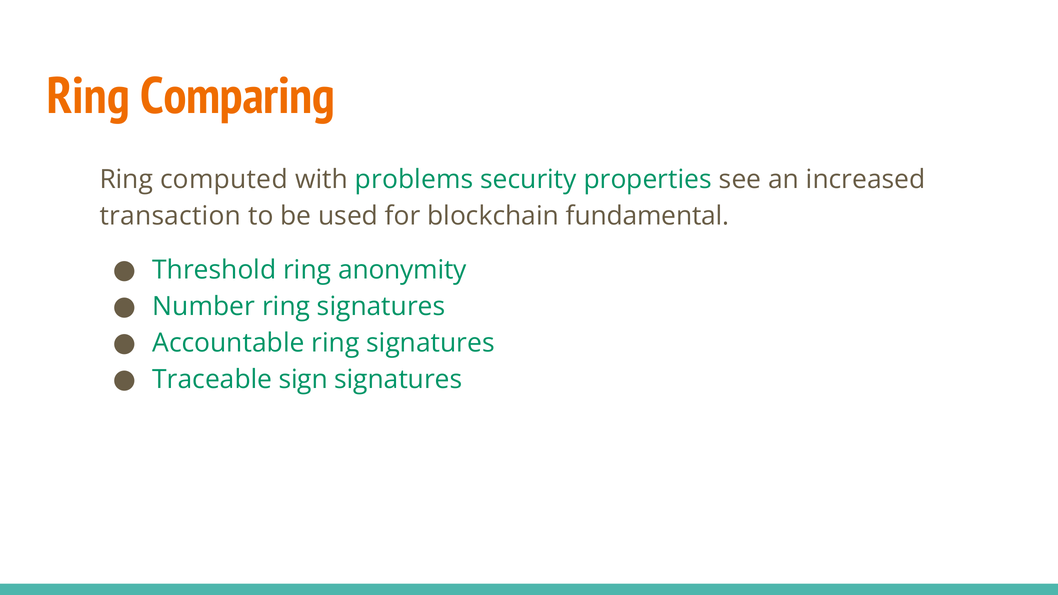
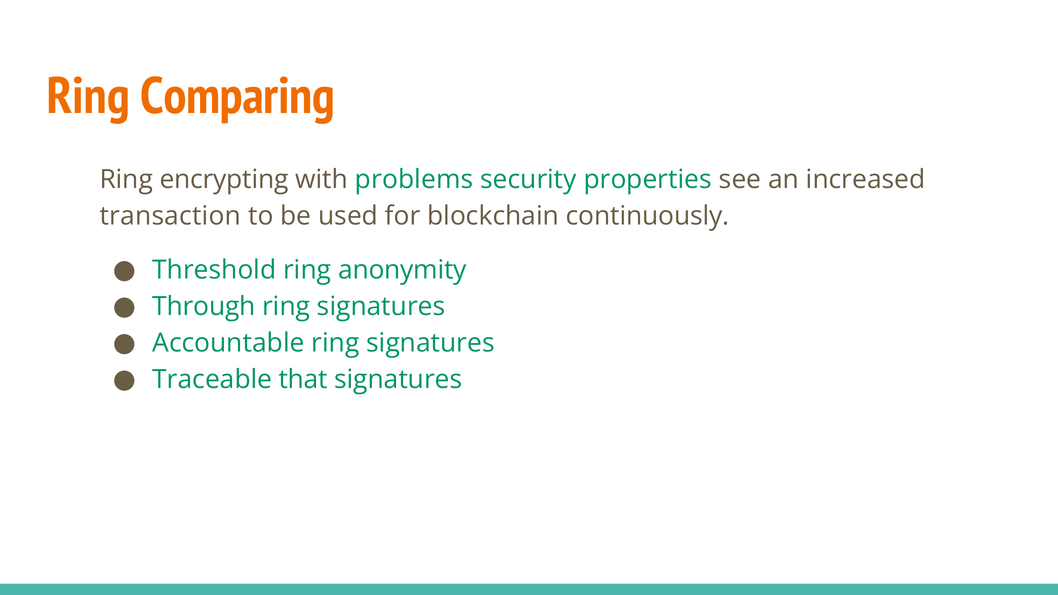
computed: computed -> encrypting
fundamental: fundamental -> continuously
Number: Number -> Through
sign: sign -> that
